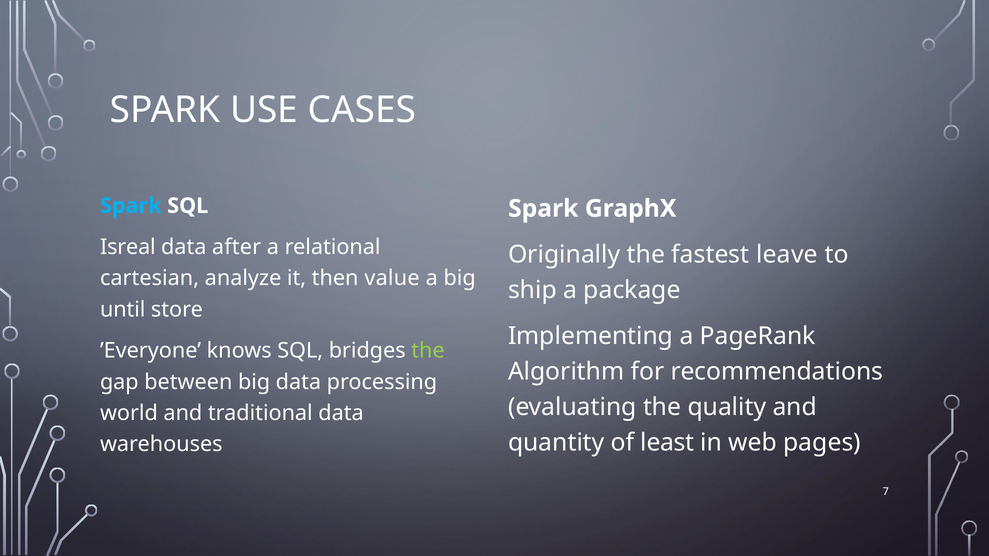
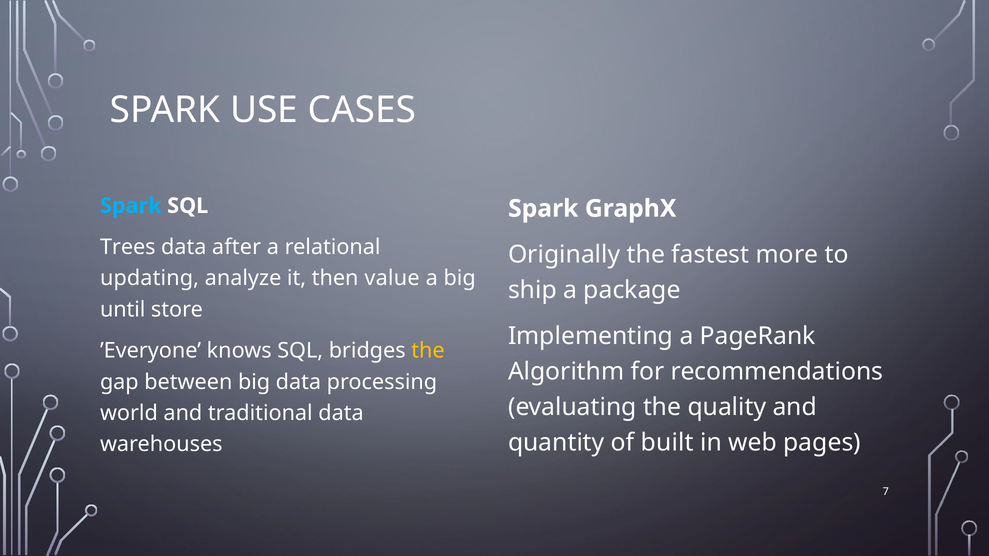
Isreal: Isreal -> Trees
leave: leave -> more
cartesian: cartesian -> updating
the at (428, 351) colour: light green -> yellow
least: least -> built
